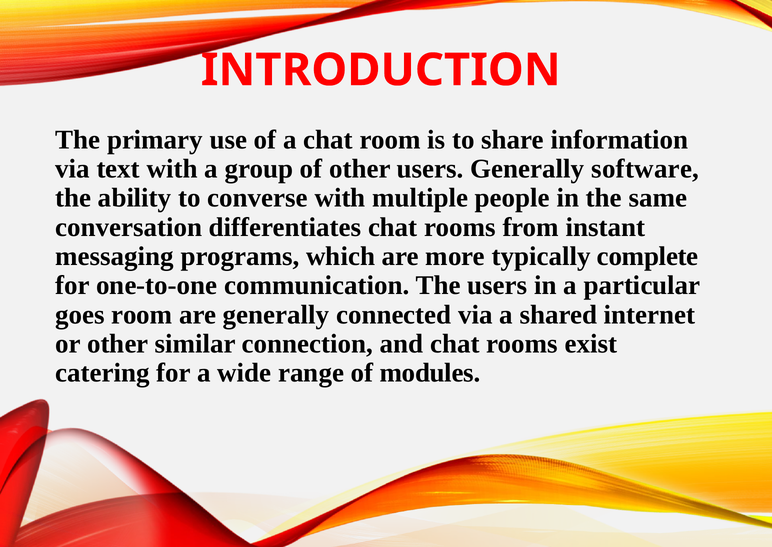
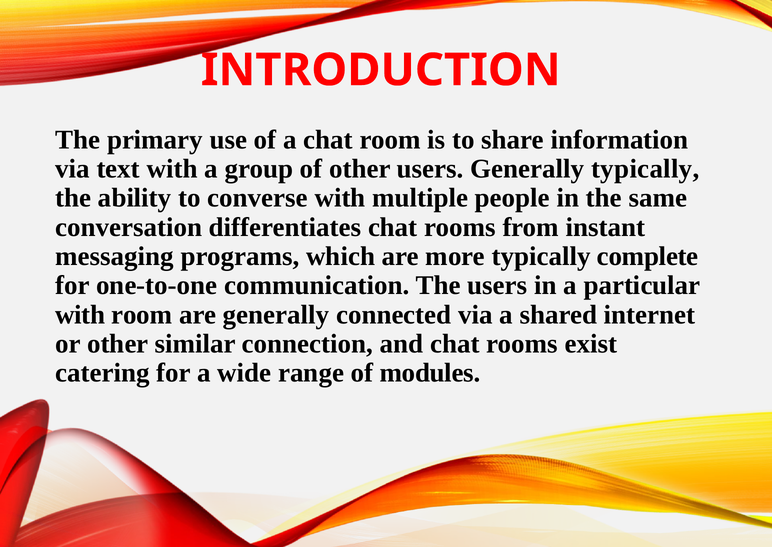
Generally software: software -> typically
goes at (80, 315): goes -> with
